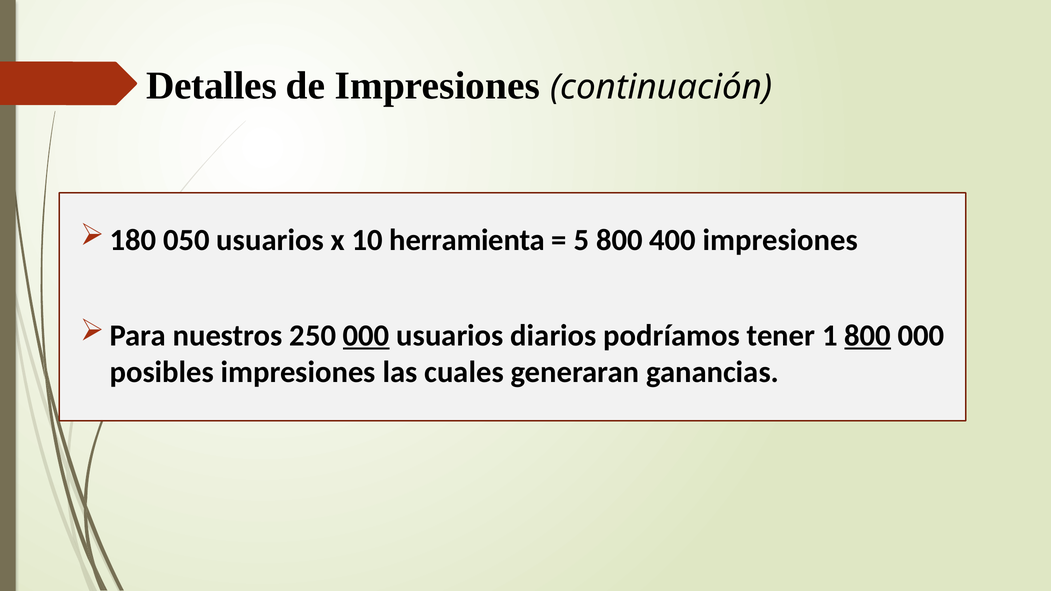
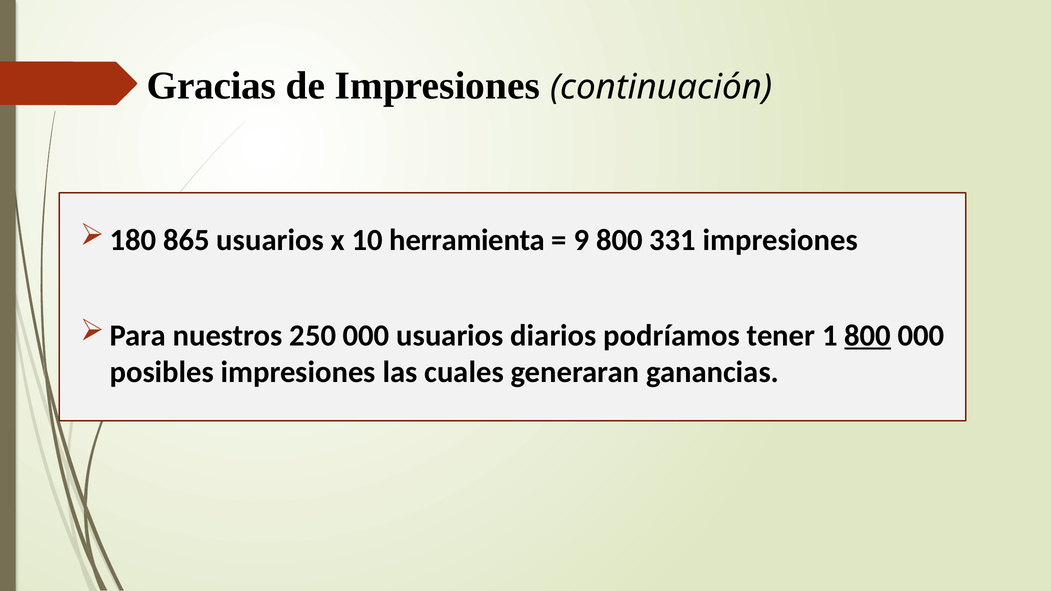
Detalles: Detalles -> Gracias
050: 050 -> 865
5: 5 -> 9
400: 400 -> 331
000 at (366, 336) underline: present -> none
